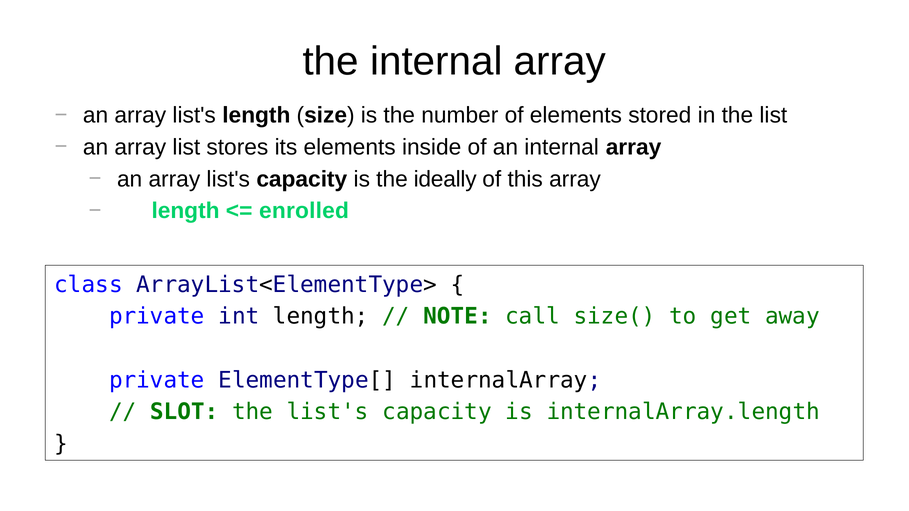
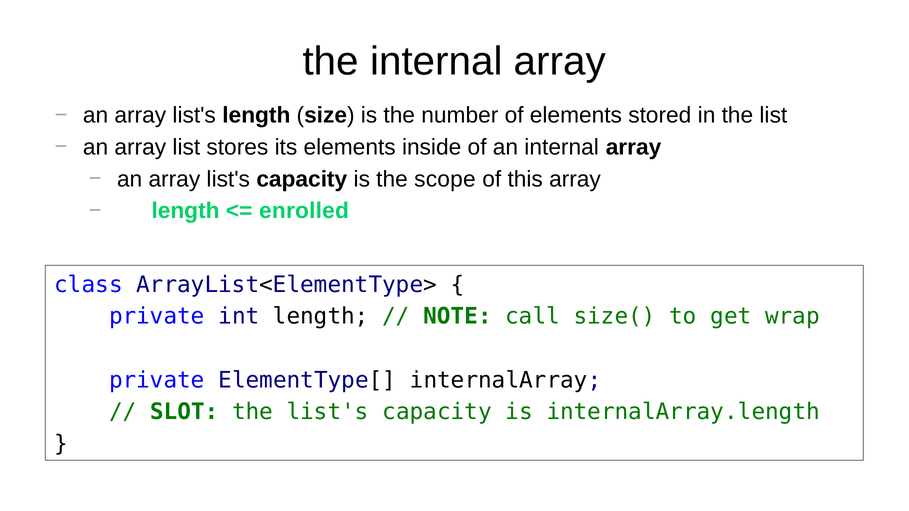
ideally: ideally -> scope
away: away -> wrap
